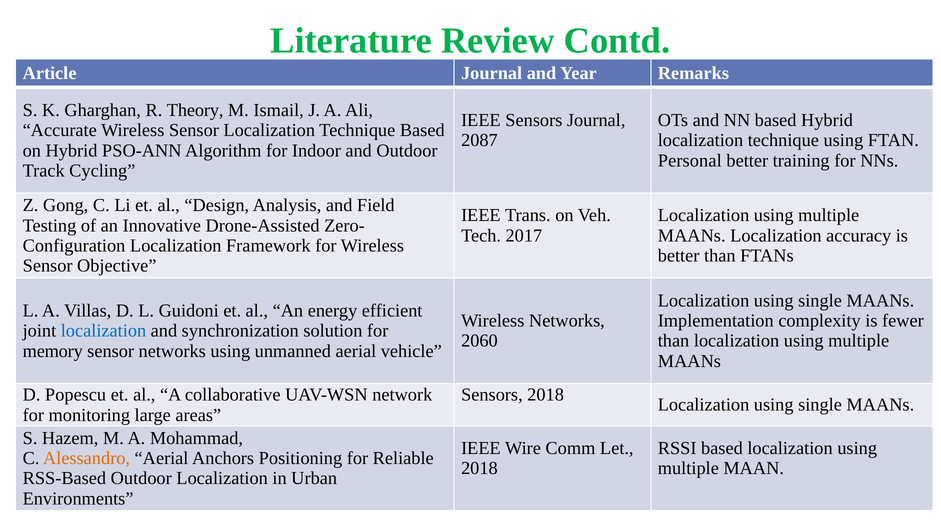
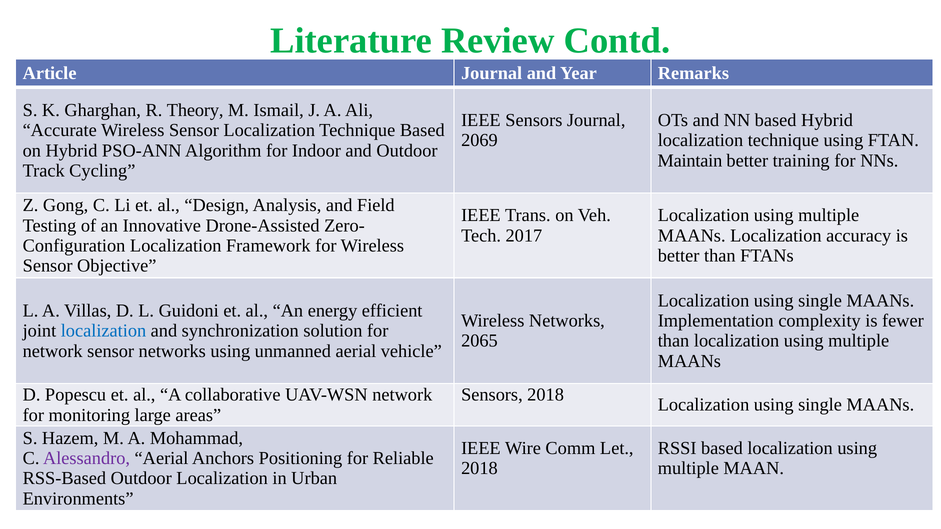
2087: 2087 -> 2069
Personal: Personal -> Maintain
2060: 2060 -> 2065
memory at (53, 351): memory -> network
Alessandro colour: orange -> purple
